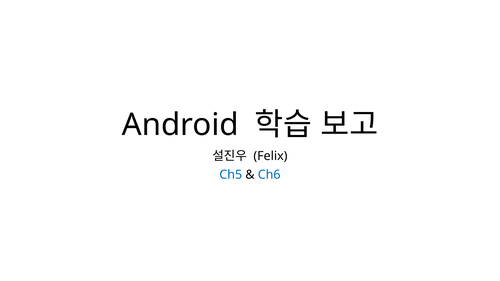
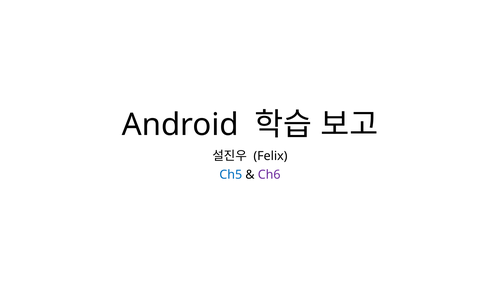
Ch6 colour: blue -> purple
